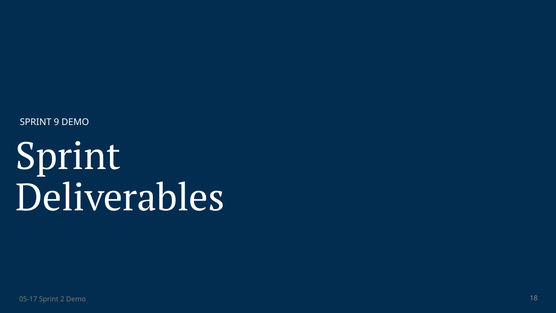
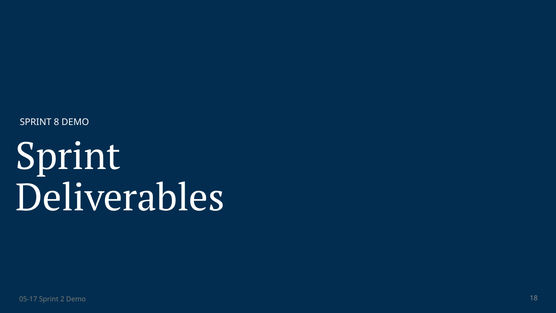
9: 9 -> 8
